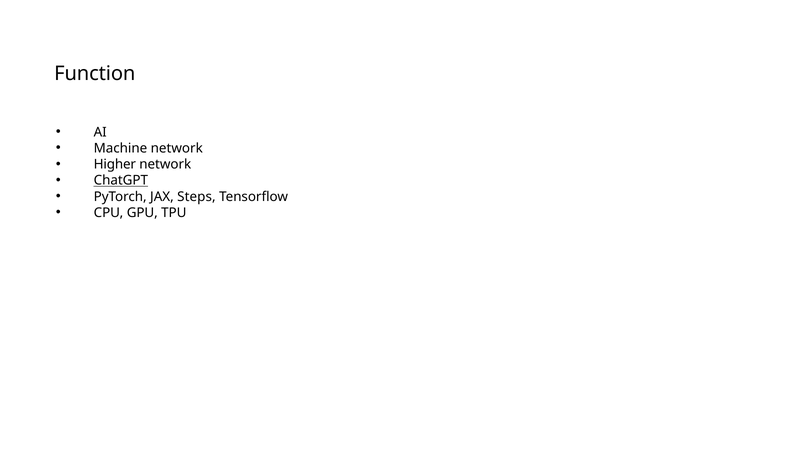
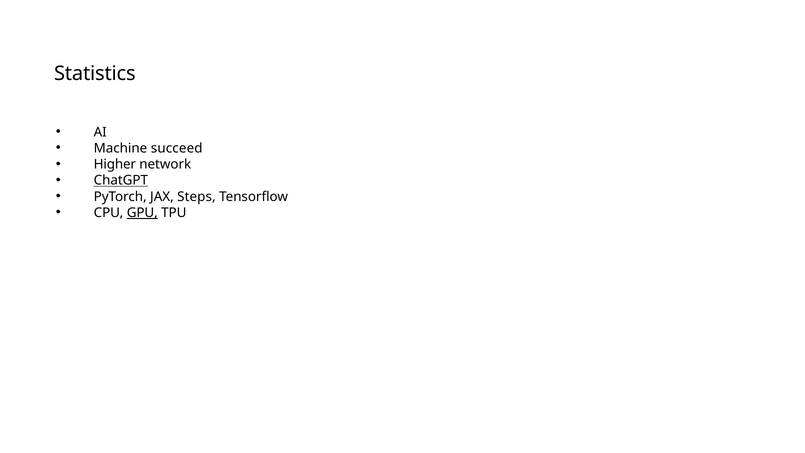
Function: Function -> Statistics
Machine network: network -> succeed
GPU underline: none -> present
